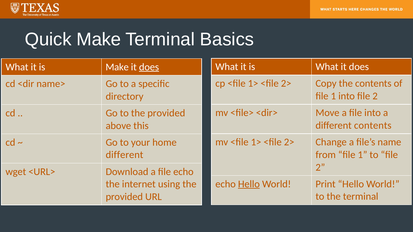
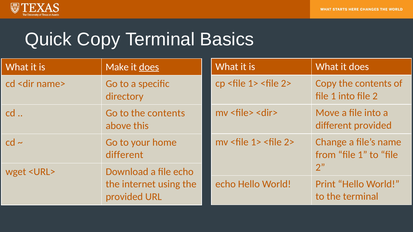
Quick Make: Make -> Copy
to the provided: provided -> contents
different contents: contents -> provided
Hello at (249, 184) underline: present -> none
